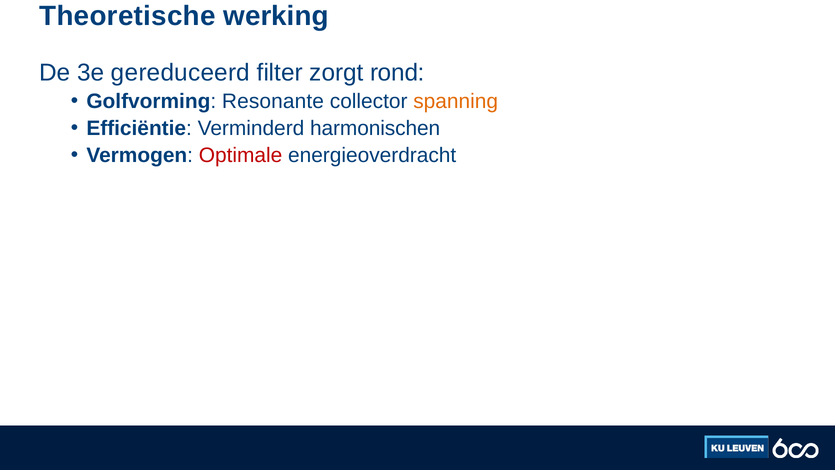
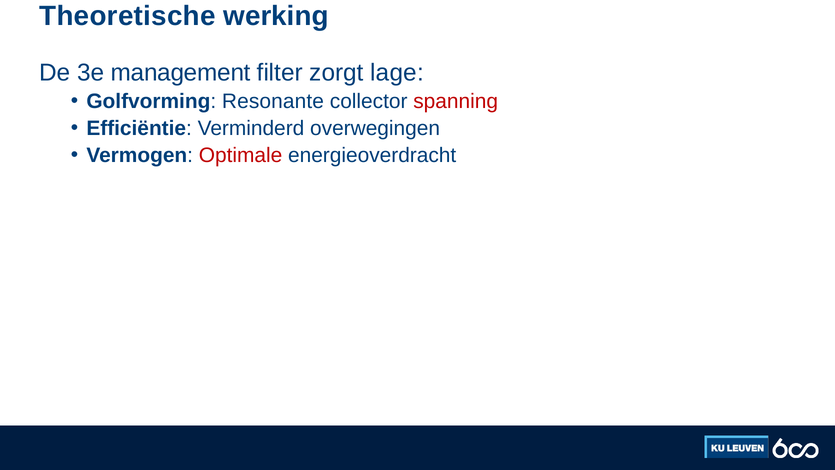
gereduceerd: gereduceerd -> management
rond: rond -> lage
spanning colour: orange -> red
harmonischen: harmonischen -> overwegingen
